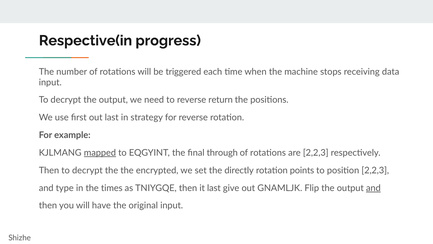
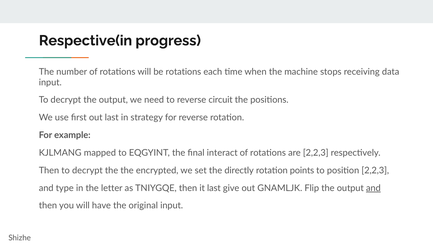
be triggered: triggered -> rotations
return: return -> circuit
mapped underline: present -> none
through: through -> interact
times: times -> letter
